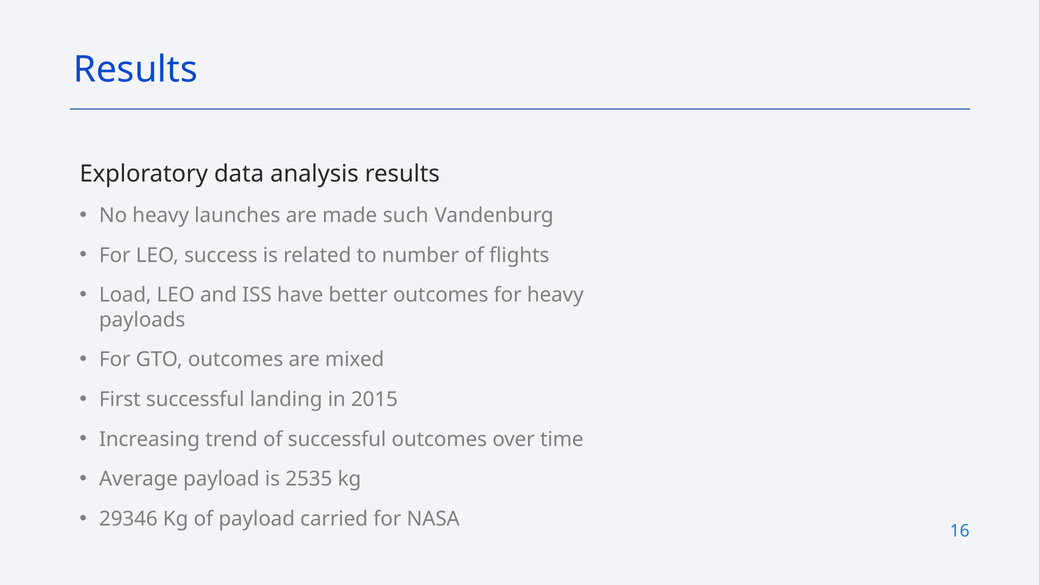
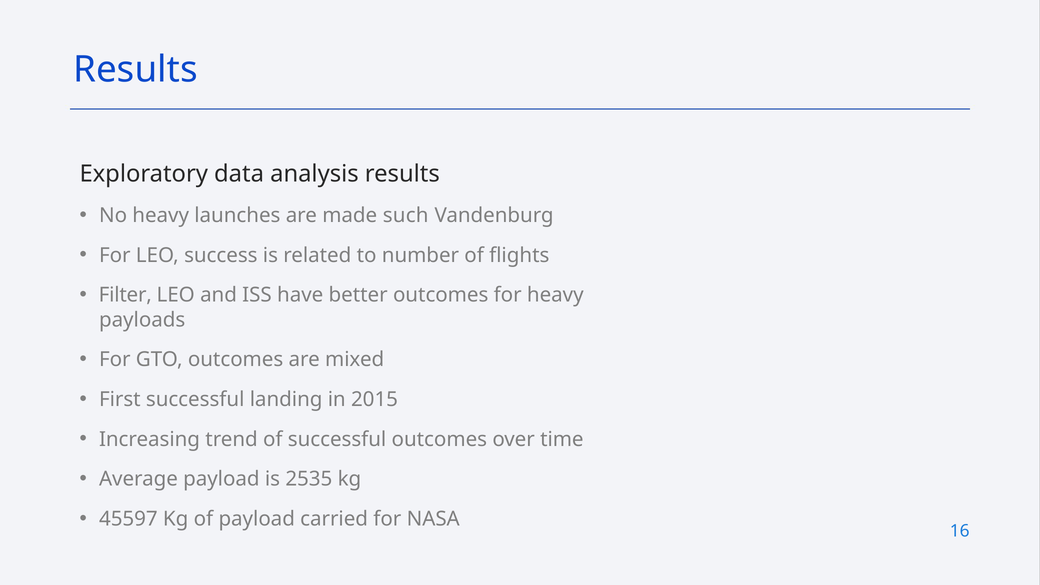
Load: Load -> Filter
29346: 29346 -> 45597
